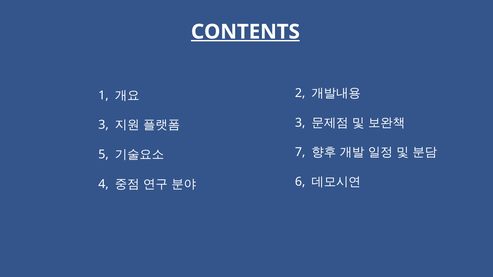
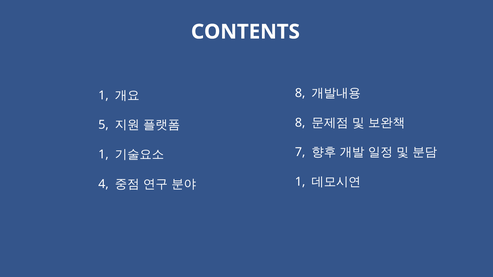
CONTENTS underline: present -> none
2 at (300, 93): 2 -> 8
3 at (300, 123): 3 -> 8
3 at (104, 125): 3 -> 5
5 at (104, 155): 5 -> 1
6 at (300, 182): 6 -> 1
